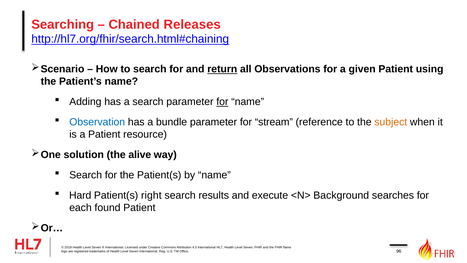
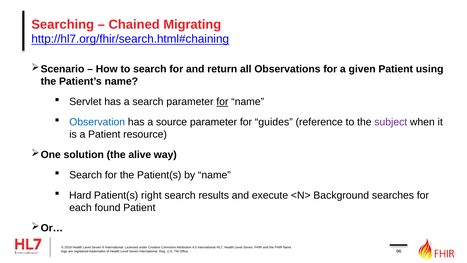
Releases: Releases -> Migrating
return underline: present -> none
Adding: Adding -> Servlet
bundle: bundle -> source
stream: stream -> guides
subject colour: orange -> purple
